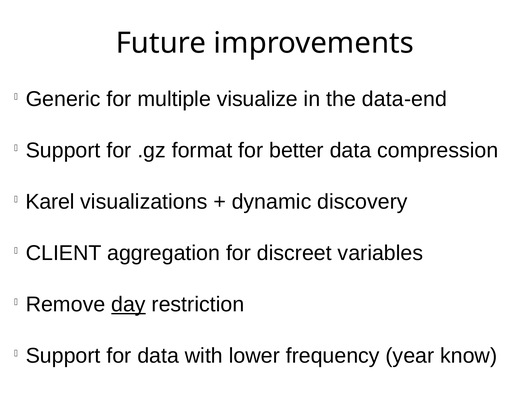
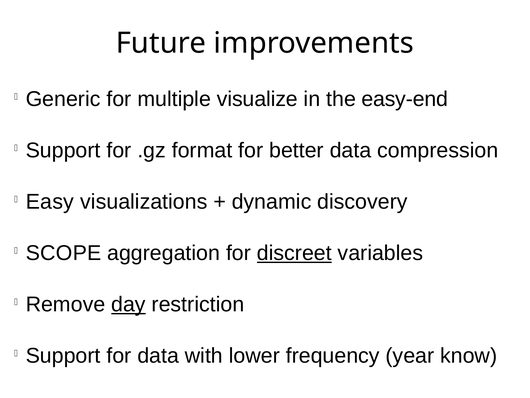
data-end: data-end -> easy-end
Karel: Karel -> Easy
CLIENT: CLIENT -> SCOPE
discreet underline: none -> present
